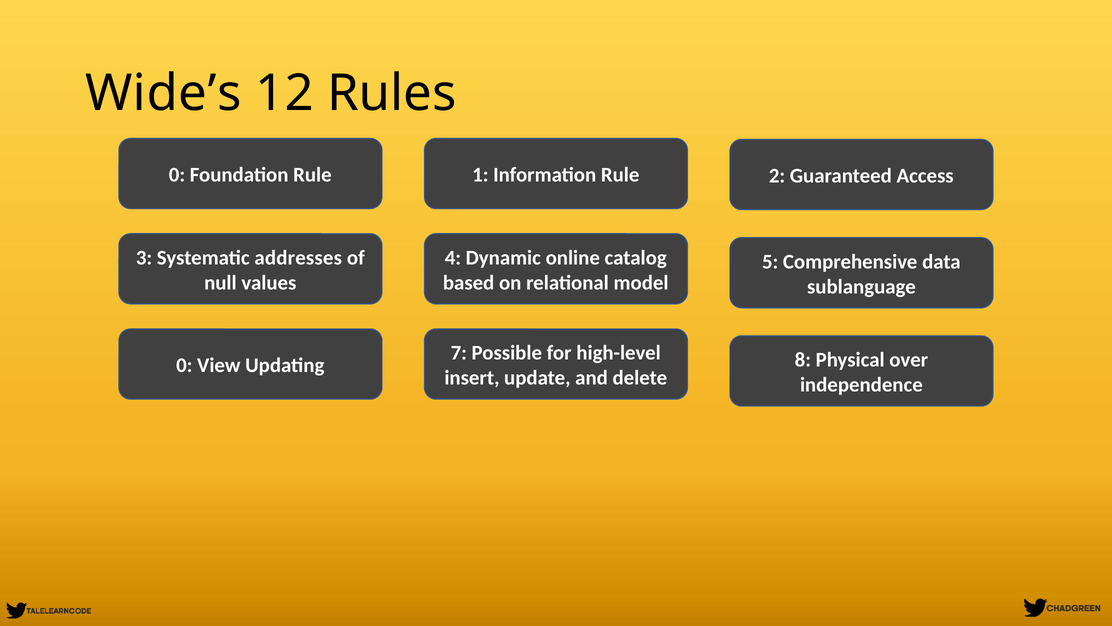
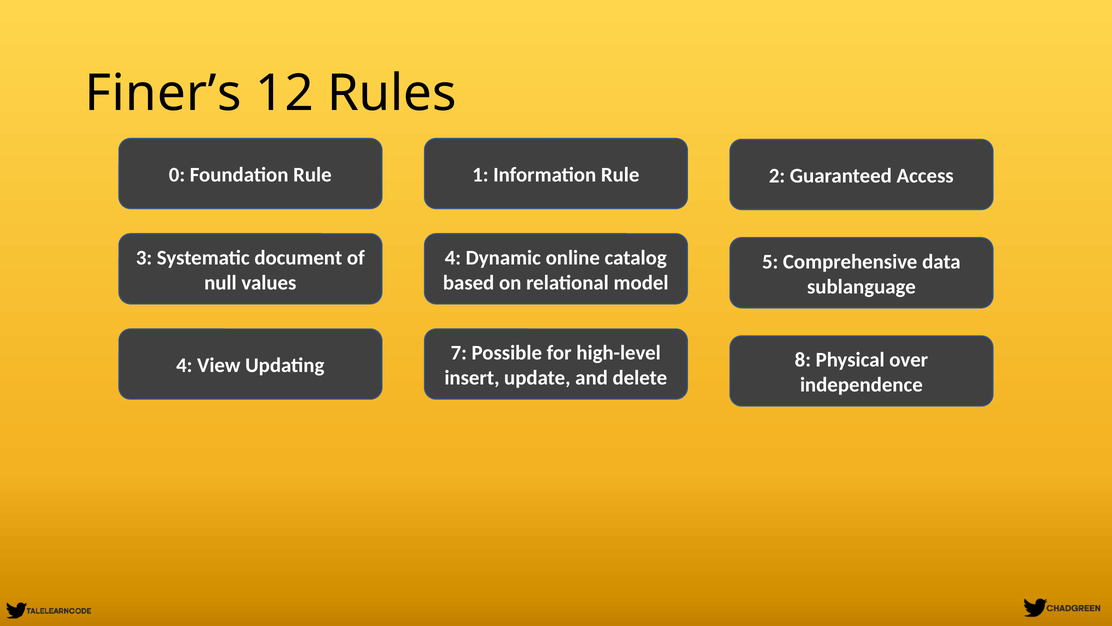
Wide’s: Wide’s -> Finer’s
addresses: addresses -> document
0 at (184, 365): 0 -> 4
